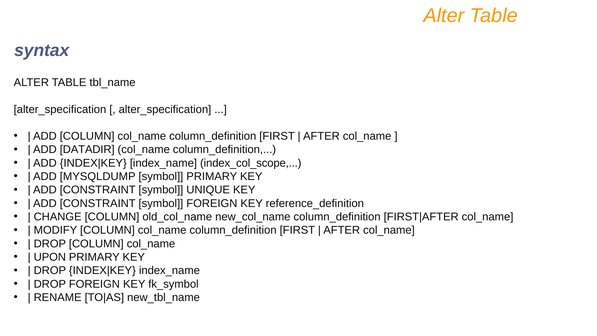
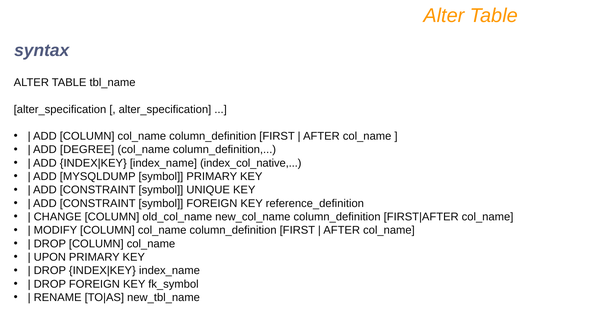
DATADIR: DATADIR -> DEGREE
index_col_scope: index_col_scope -> index_col_native
